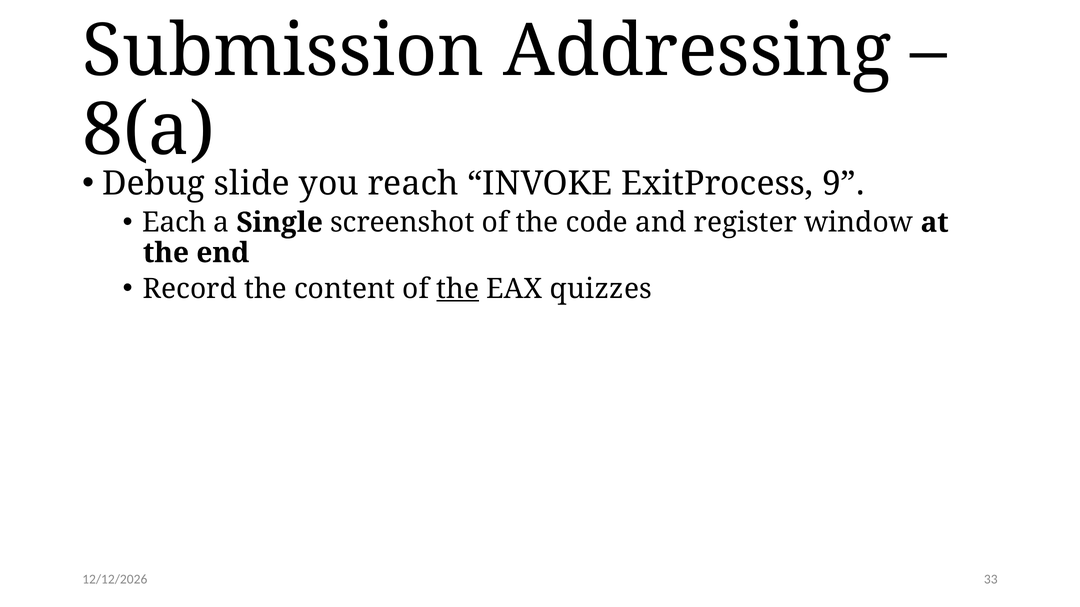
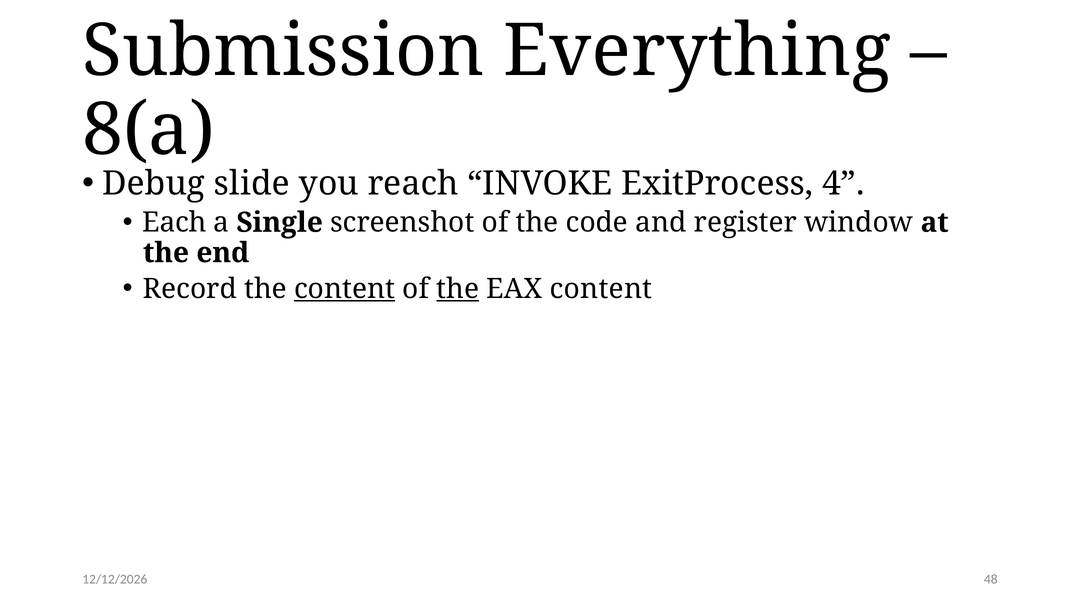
Addressing: Addressing -> Everything
9: 9 -> 4
content at (345, 289) underline: none -> present
EAX quizzes: quizzes -> content
33: 33 -> 48
